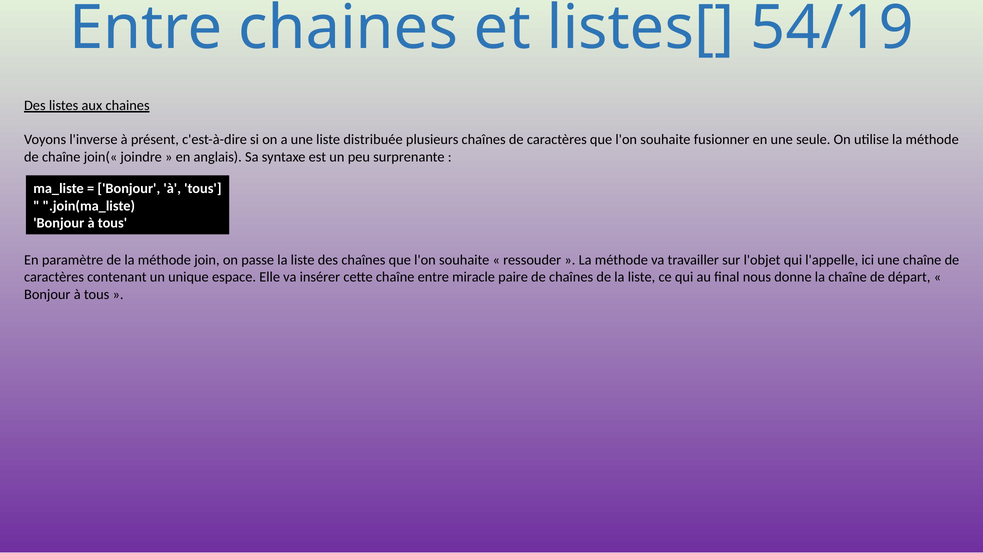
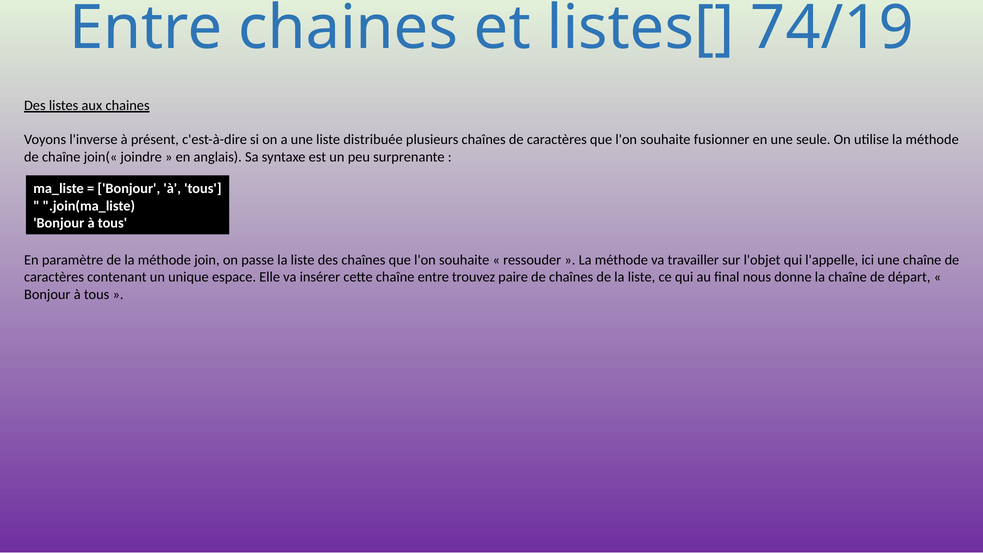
54/19: 54/19 -> 74/19
miracle: miracle -> trouvez
